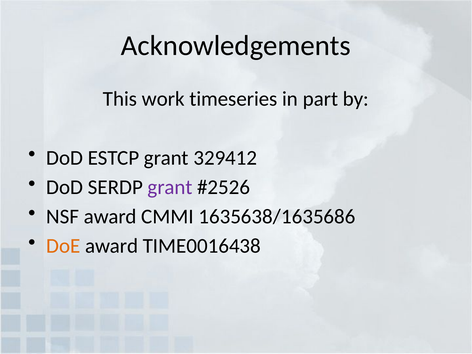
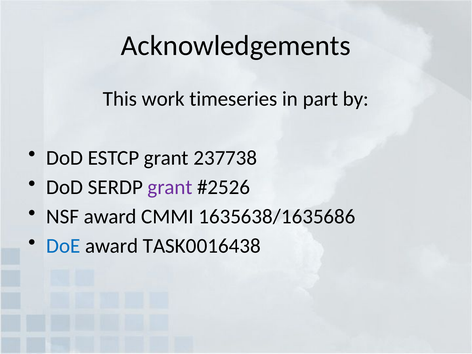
329412: 329412 -> 237738
DoE colour: orange -> blue
TIME0016438: TIME0016438 -> TASK0016438
